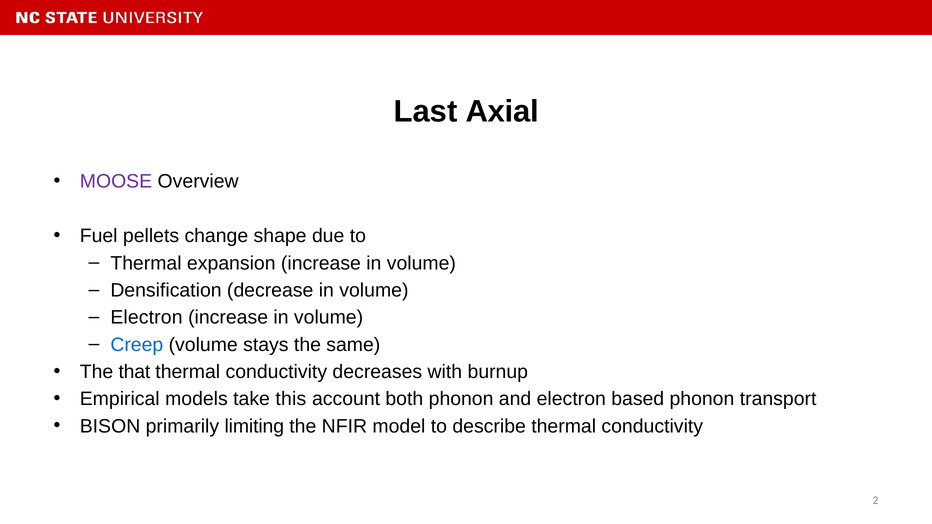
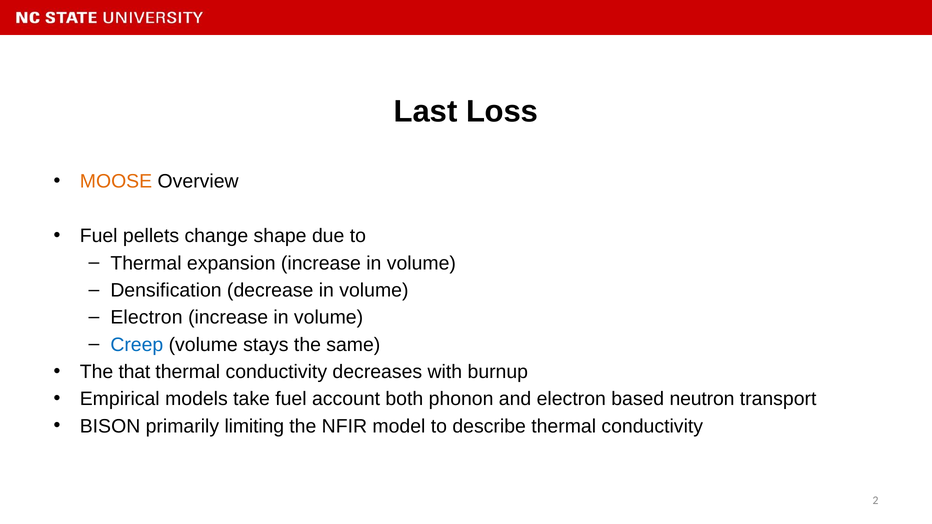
Axial: Axial -> Loss
MOOSE colour: purple -> orange
take this: this -> fuel
based phonon: phonon -> neutron
